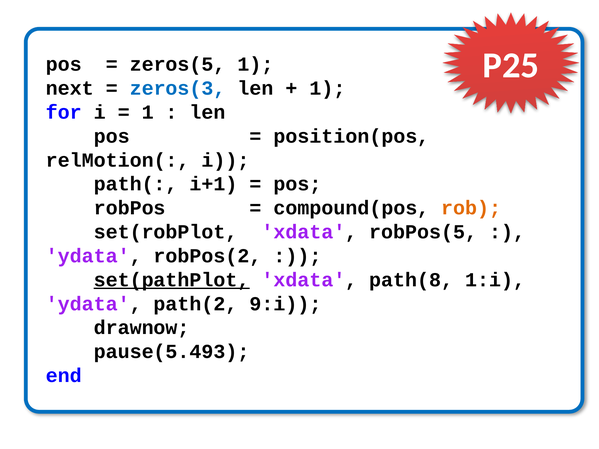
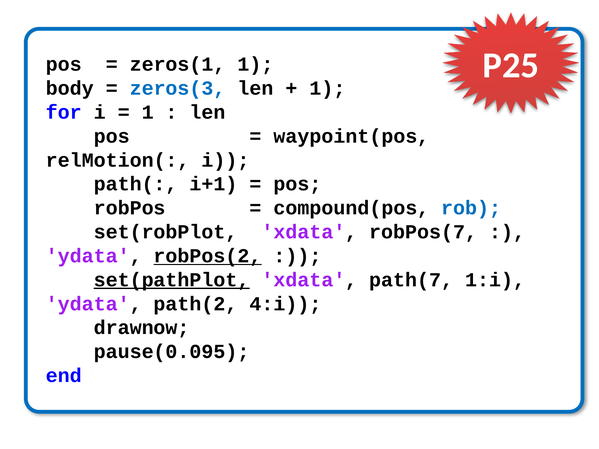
zeros(5: zeros(5 -> zeros(1
next: next -> body
position(pos: position(pos -> waypoint(pos
rob colour: orange -> blue
robPos(5: robPos(5 -> robPos(7
robPos(2 underline: none -> present
path(8: path(8 -> path(7
9:i: 9:i -> 4:i
pause(5.493: pause(5.493 -> pause(0.095
